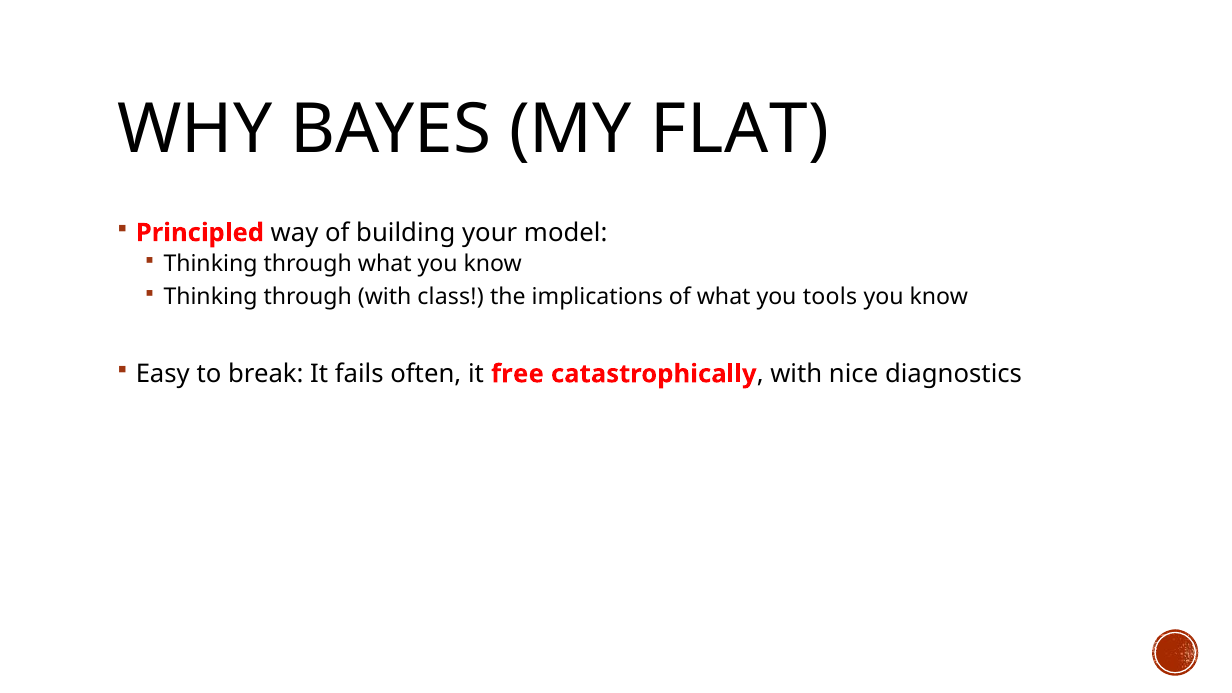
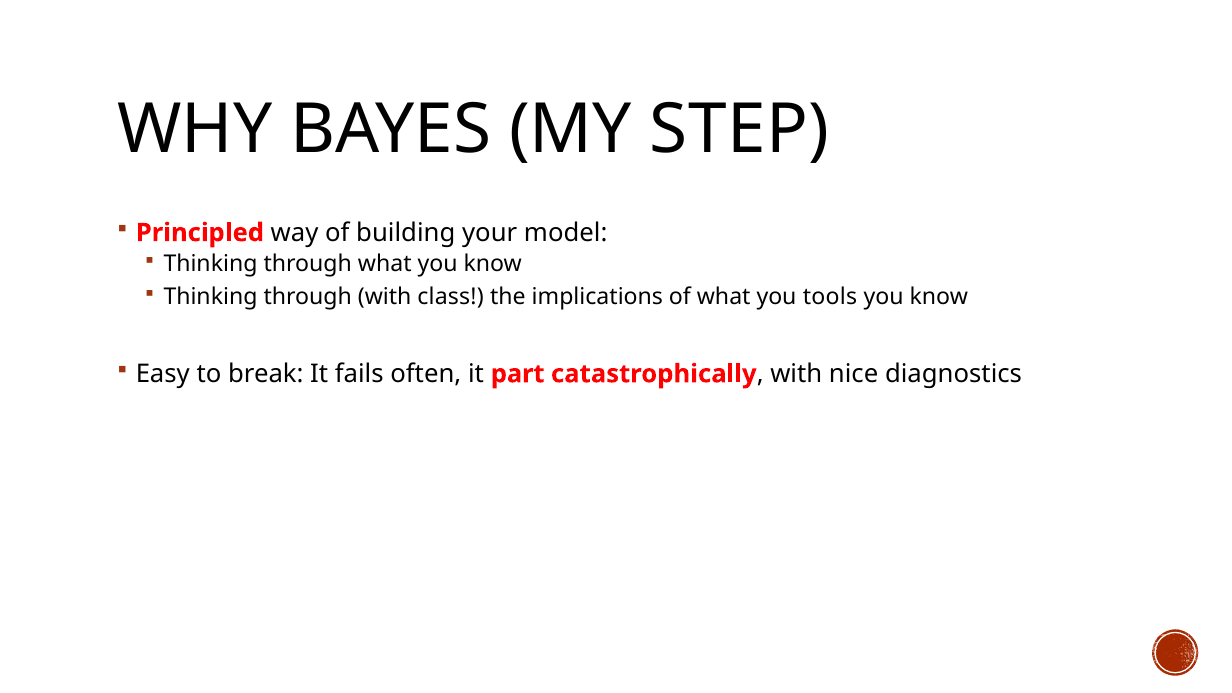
FLAT: FLAT -> STEP
free: free -> part
